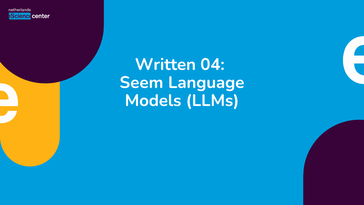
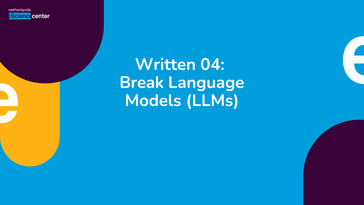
Seem: Seem -> Break
